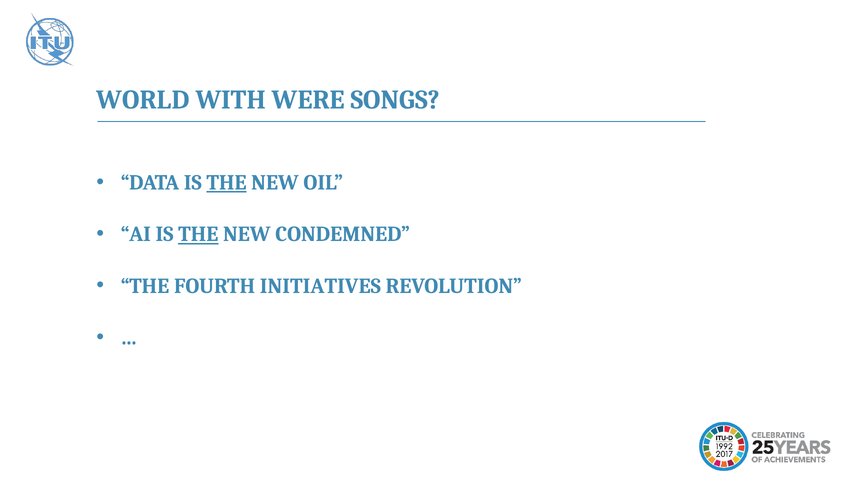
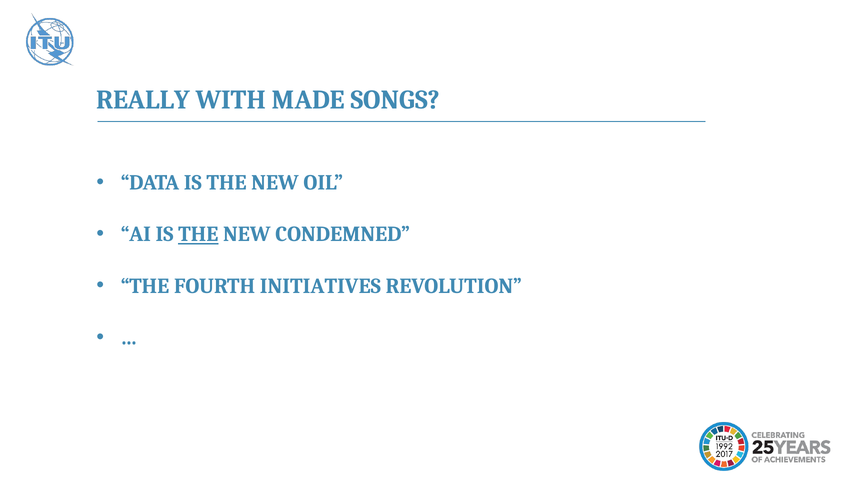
WORLD: WORLD -> REALLY
WERE: WERE -> MADE
THE at (226, 182) underline: present -> none
